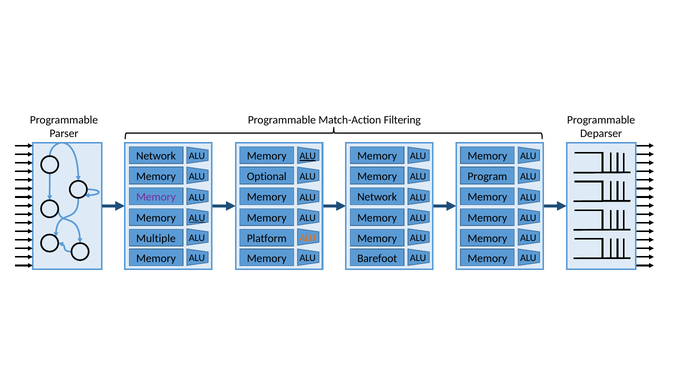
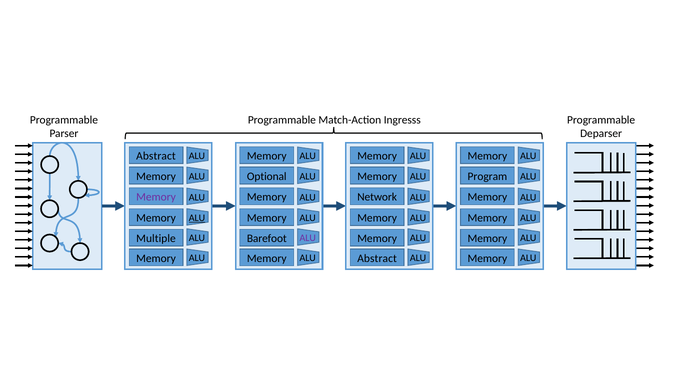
Filtering: Filtering -> Ingresss
Network at (156, 156): Network -> Abstract
ALU at (308, 156) underline: present -> none
Platform: Platform -> Barefoot
ALU at (308, 238) colour: orange -> purple
Barefoot at (377, 258): Barefoot -> Abstract
